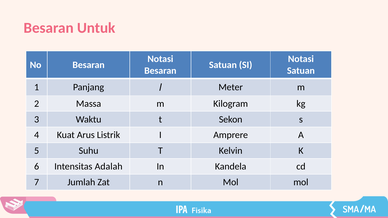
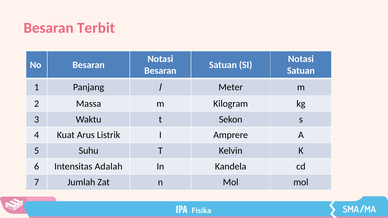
Untuk: Untuk -> Terbit
